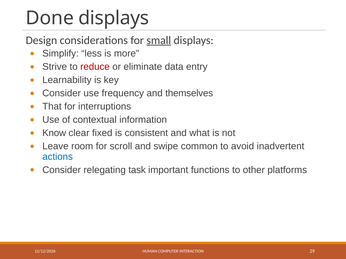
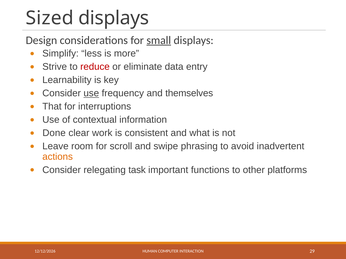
Done: Done -> Sized
use at (91, 93) underline: none -> present
Know: Know -> Done
fixed: fixed -> work
common: common -> phrasing
actions colour: blue -> orange
